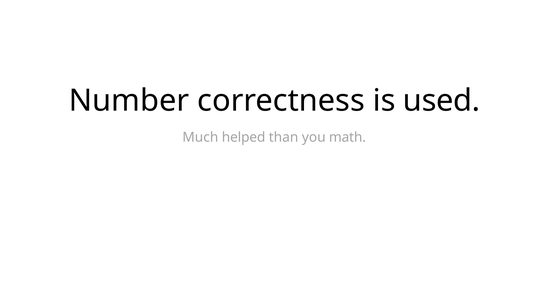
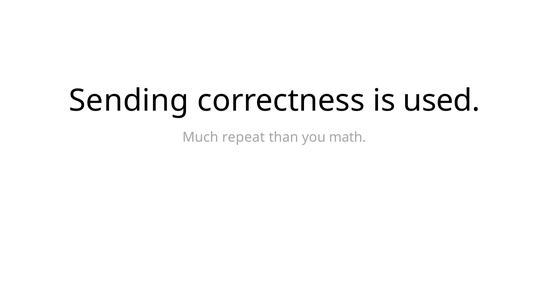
Number: Number -> Sending
helped: helped -> repeat
